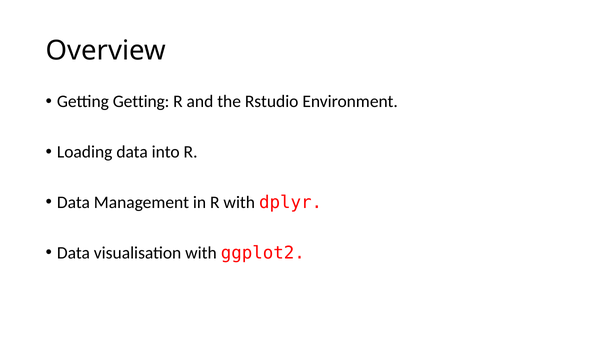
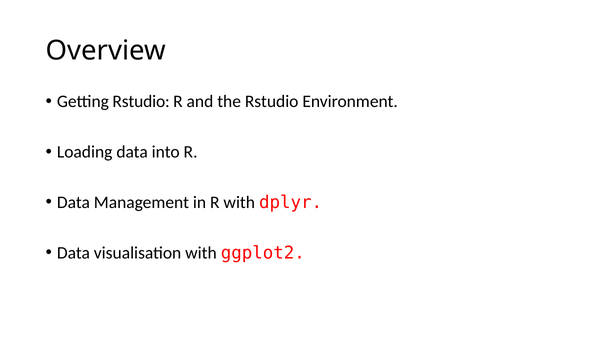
Getting Getting: Getting -> Rstudio
